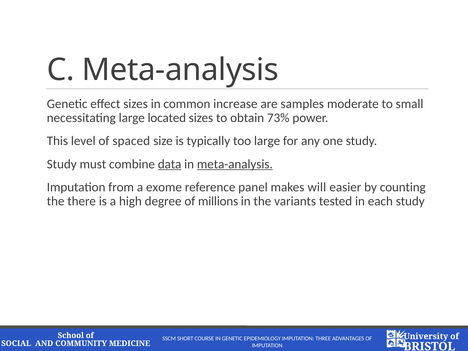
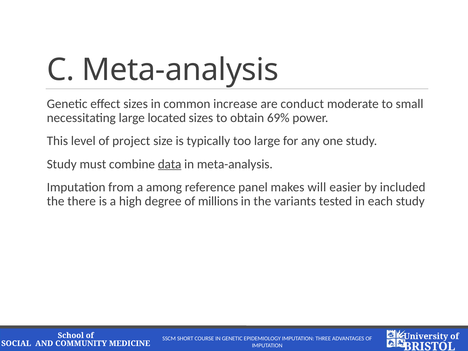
samples: samples -> conduct
73%: 73% -> 69%
spaced: spaced -> project
meta-analysis at (235, 164) underline: present -> none
exome: exome -> among
counting: counting -> included
